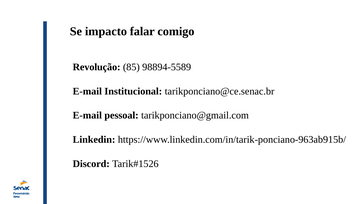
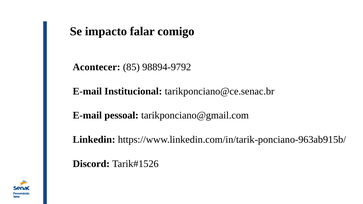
Revolução: Revolução -> Acontecer
98894-5589: 98894-5589 -> 98894-9792
